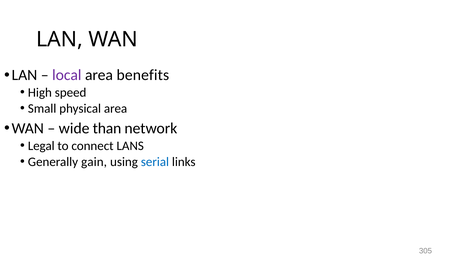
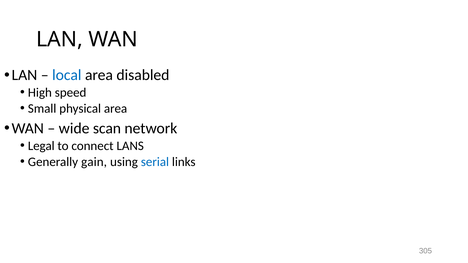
local colour: purple -> blue
benefits: benefits -> disabled
than: than -> scan
